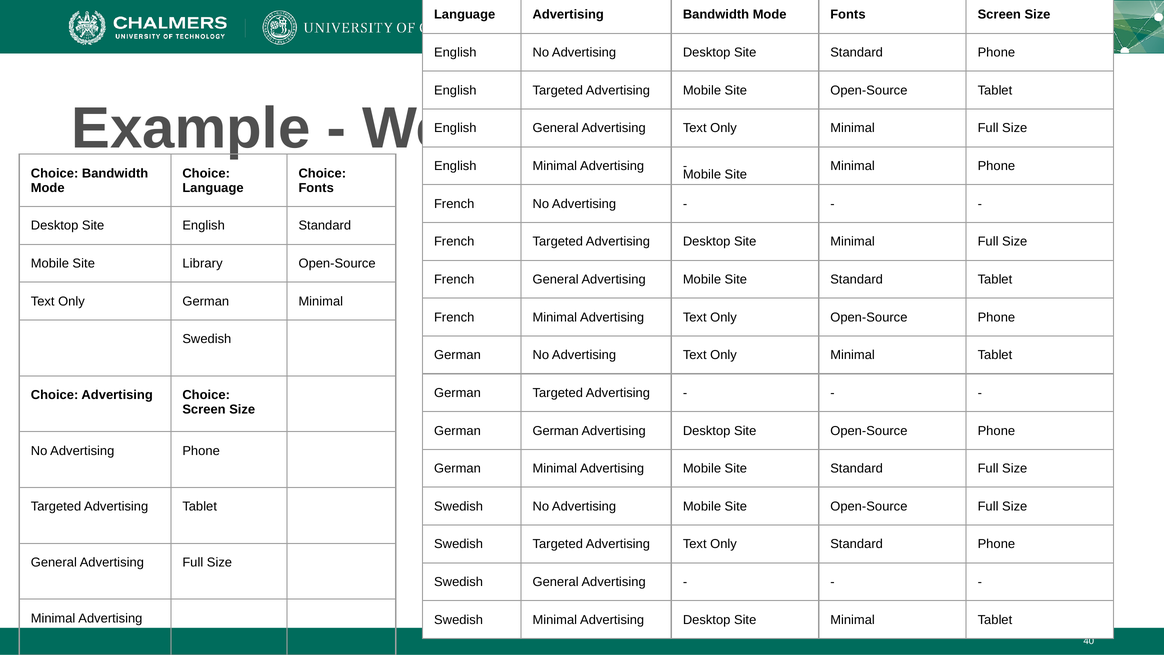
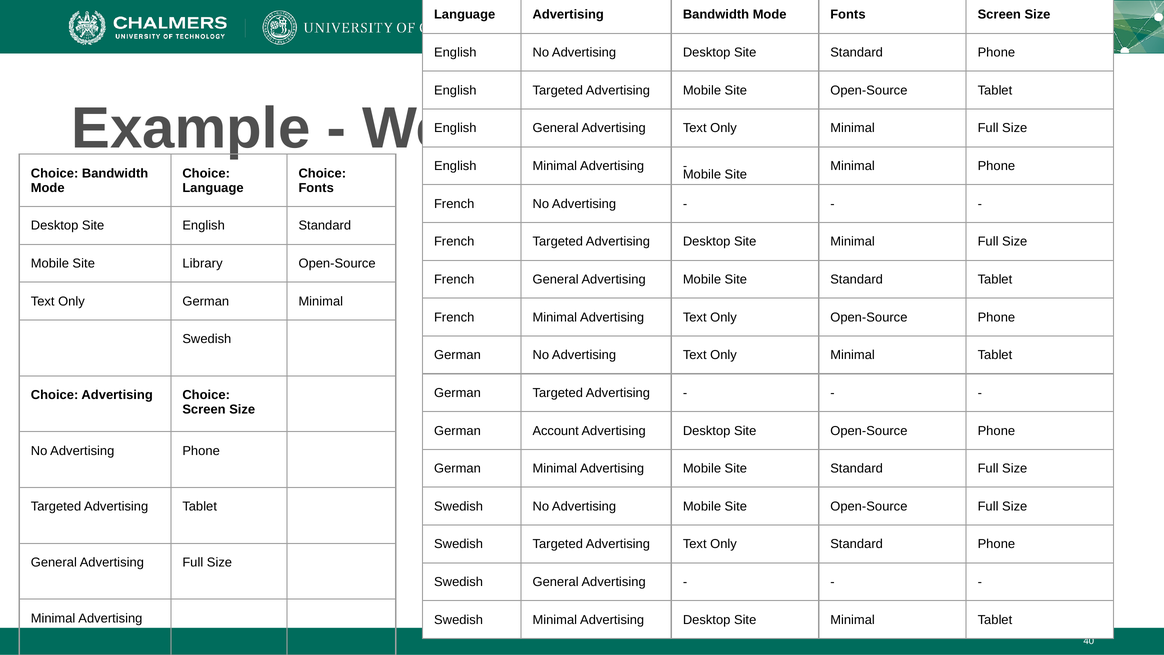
German German: German -> Account
